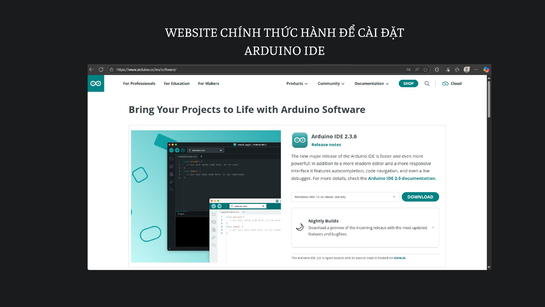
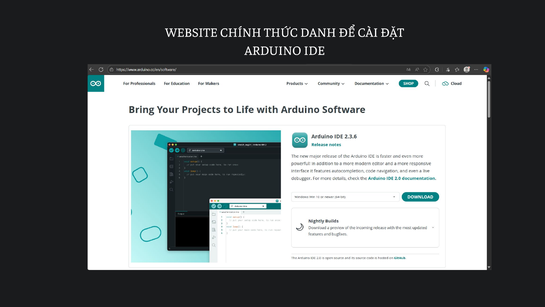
HÀNH: HÀNH -> DANH
